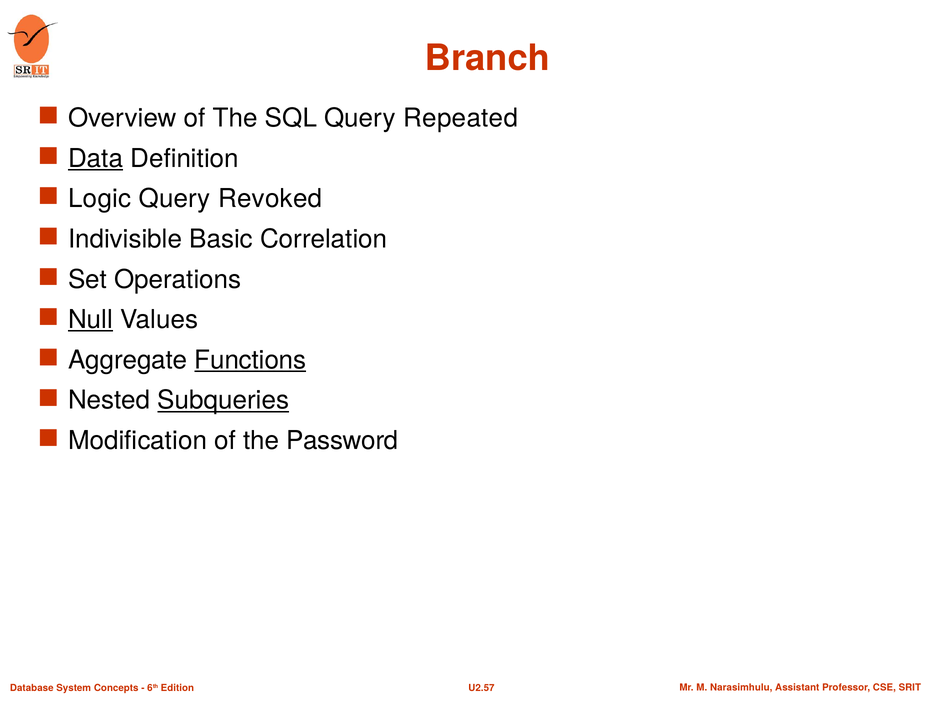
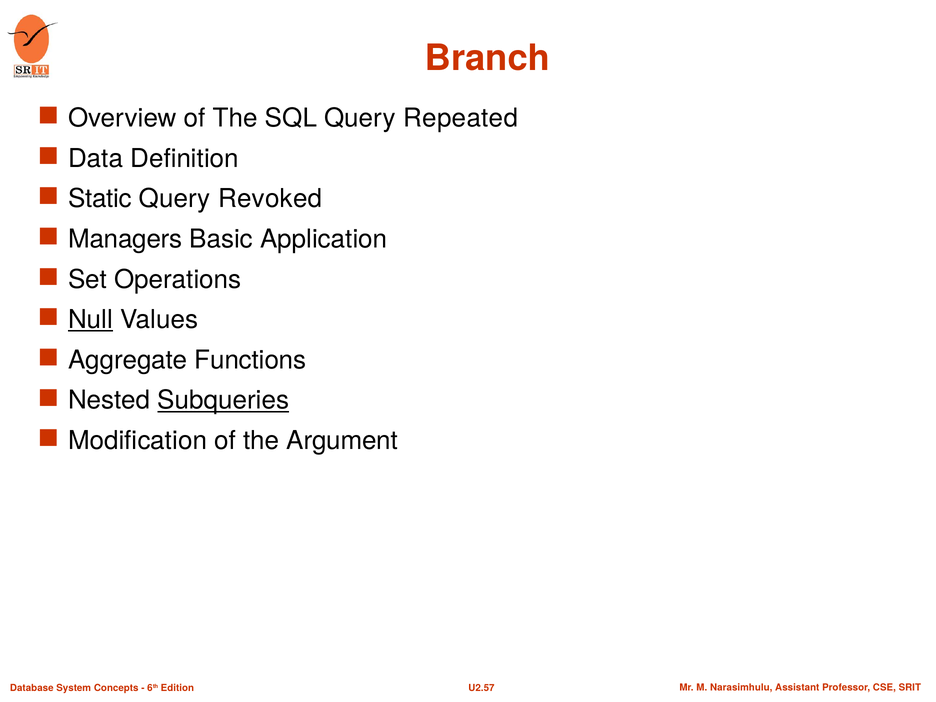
Data underline: present -> none
Logic: Logic -> Static
Indivisible: Indivisible -> Managers
Correlation: Correlation -> Application
Functions underline: present -> none
Password: Password -> Argument
